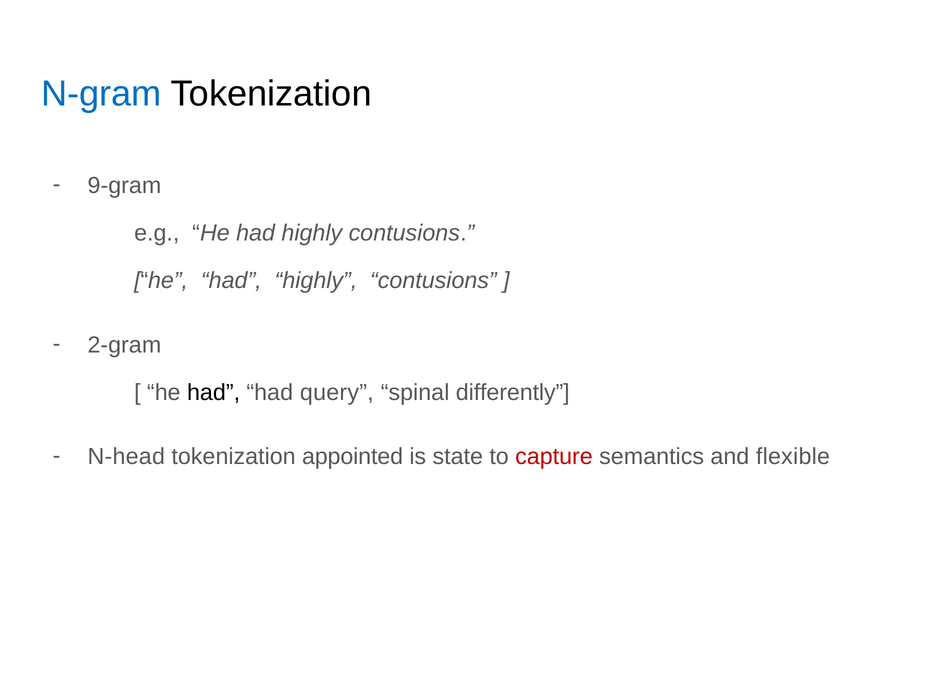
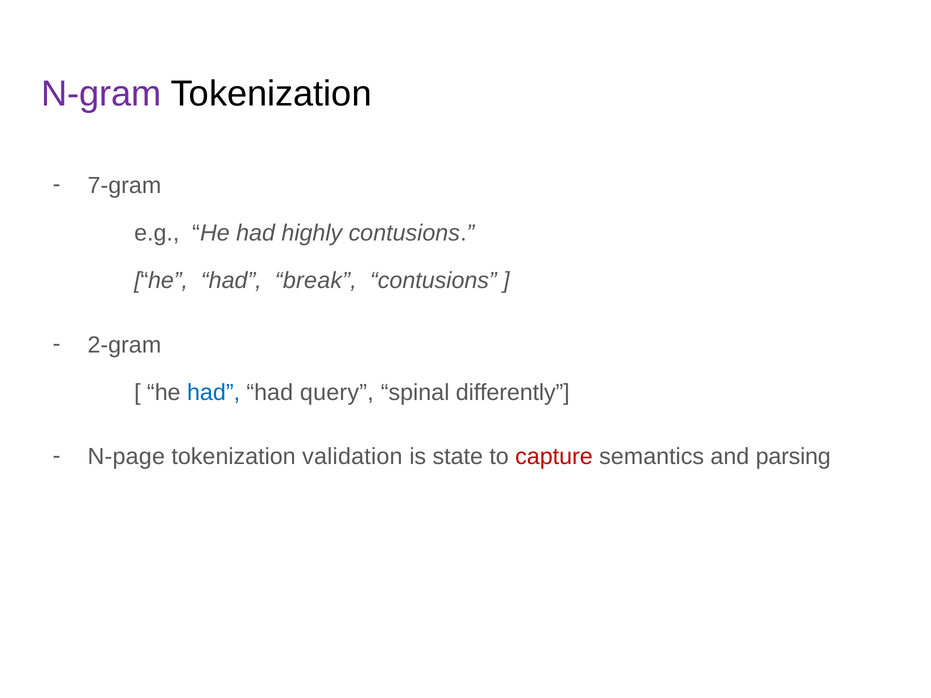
N-gram colour: blue -> purple
9-gram: 9-gram -> 7-gram
highly at (316, 281): highly -> break
had at (214, 393) colour: black -> blue
N-head: N-head -> N-page
appointed: appointed -> validation
flexible: flexible -> parsing
